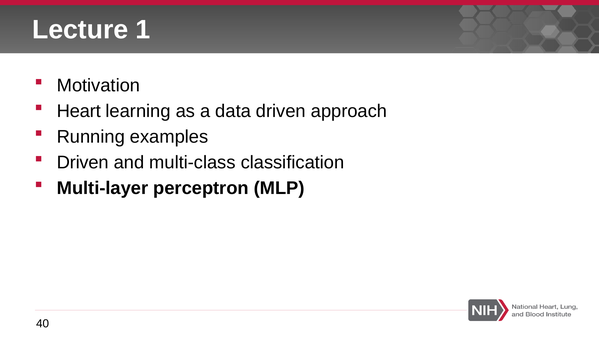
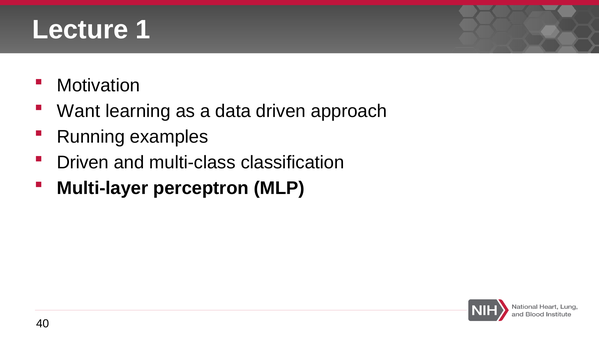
Heart: Heart -> Want
